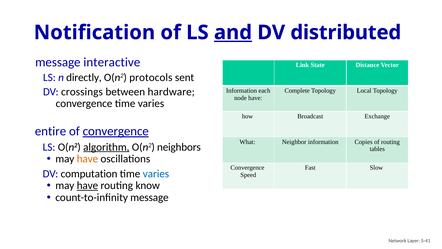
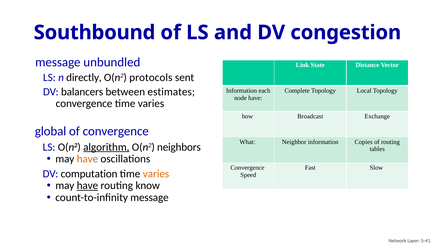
Notification: Notification -> Southbound
and underline: present -> none
distributed: distributed -> congestion
interactive: interactive -> unbundled
crossings: crossings -> balancers
hardware: hardware -> estimates
entire: entire -> global
convergence at (116, 131) underline: present -> none
varies at (156, 173) colour: blue -> orange
